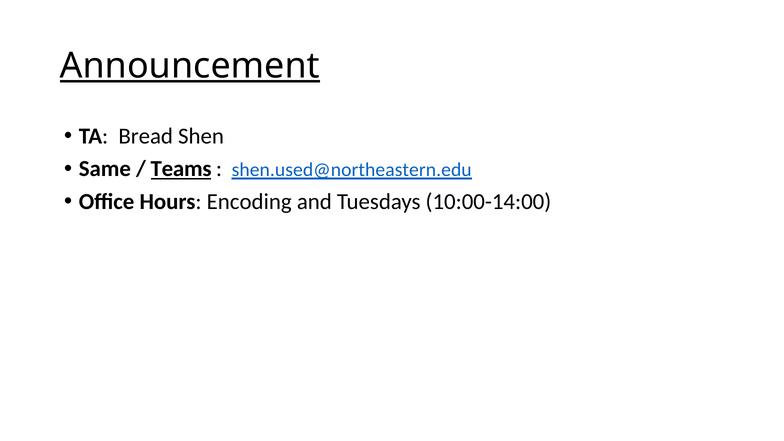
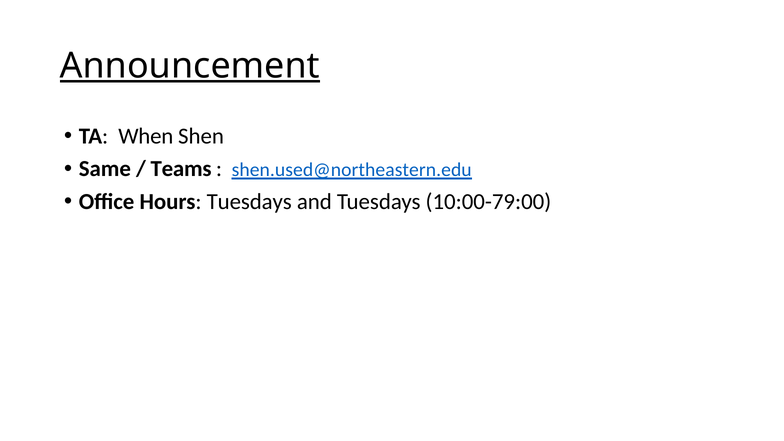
Bread: Bread -> When
Teams underline: present -> none
Hours Encoding: Encoding -> Tuesdays
10:00-14:00: 10:00-14:00 -> 10:00-79:00
